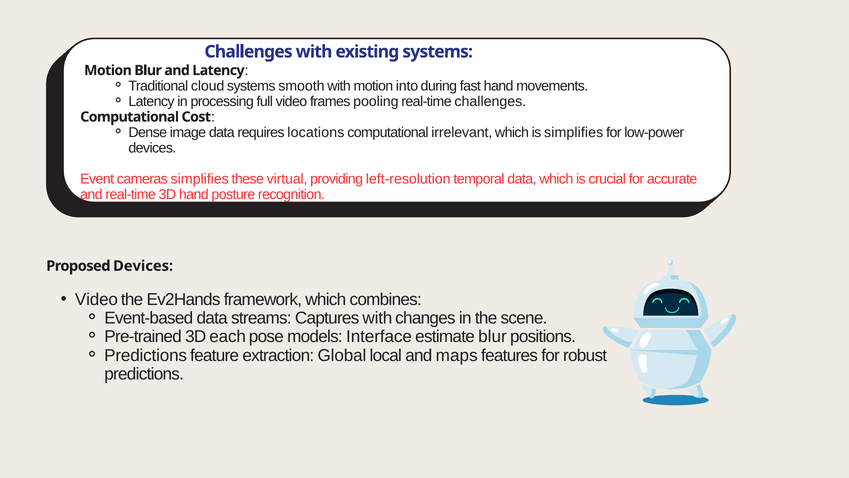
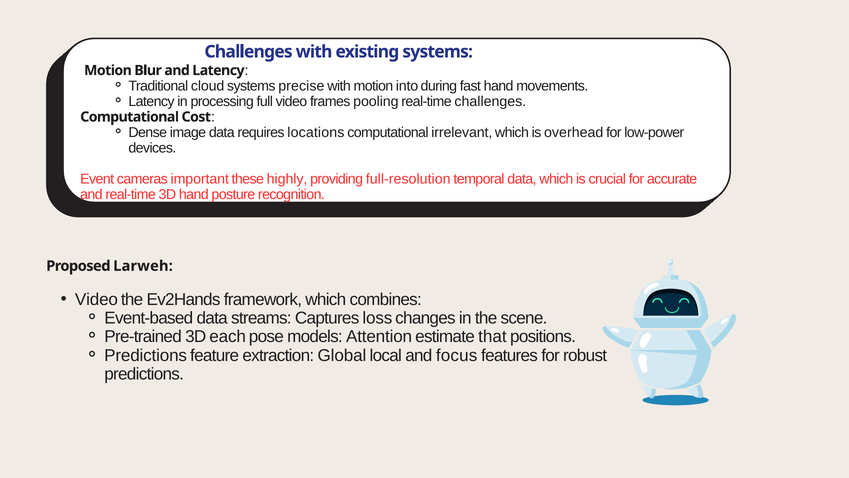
smooth: smooth -> precise
is simplifies: simplifies -> overhead
cameras simplifies: simplifies -> important
virtual: virtual -> highly
left-resolution: left-resolution -> full-resolution
Proposed Devices: Devices -> Larweh
Captures with: with -> loss
Interface: Interface -> Attention
estimate blur: blur -> that
maps: maps -> focus
